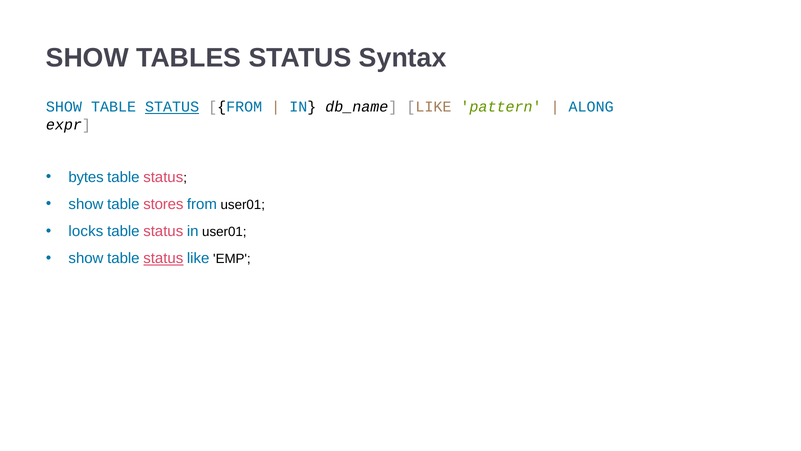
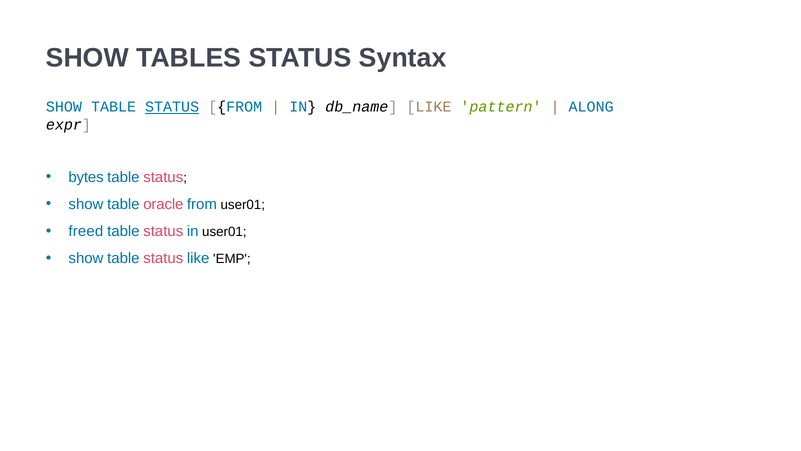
stores: stores -> oracle
locks: locks -> freed
status at (163, 258) underline: present -> none
